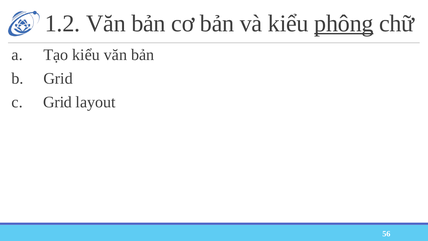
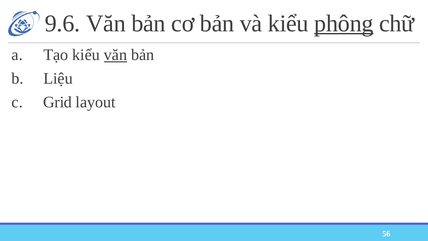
1.2: 1.2 -> 9.6
văn at (115, 55) underline: none -> present
b Grid: Grid -> Liệu
